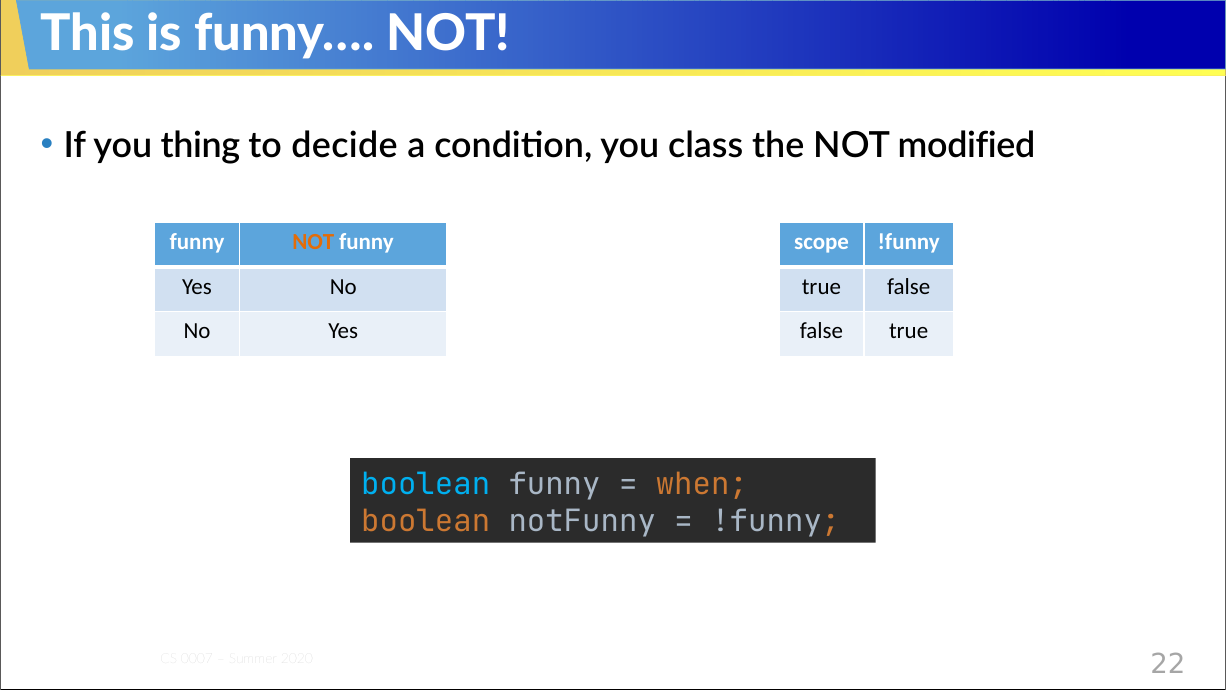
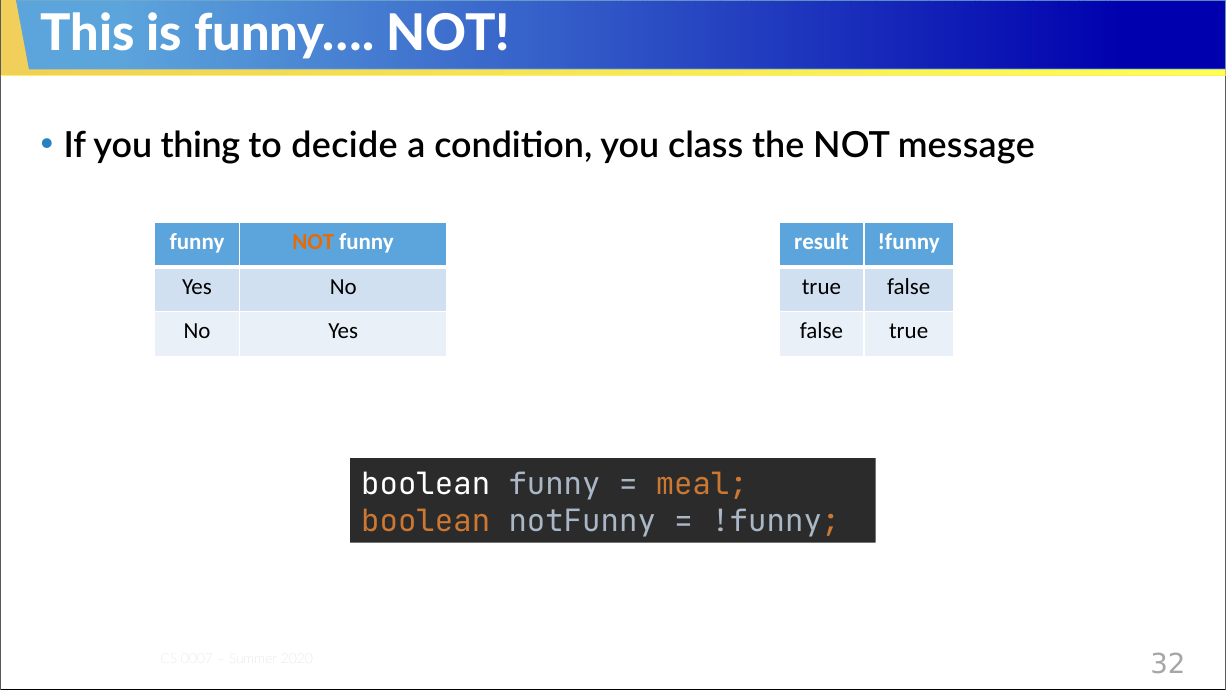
modified: modified -> message
scope: scope -> result
boolean at (426, 484) colour: light blue -> white
when: when -> meal
22: 22 -> 32
